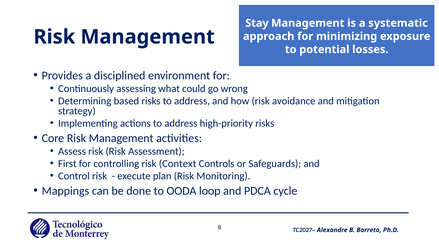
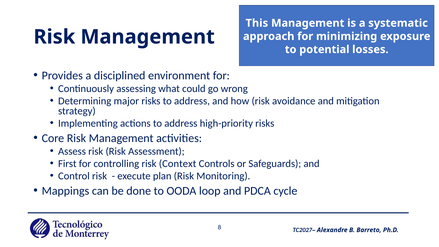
Stay: Stay -> This
based: based -> major
